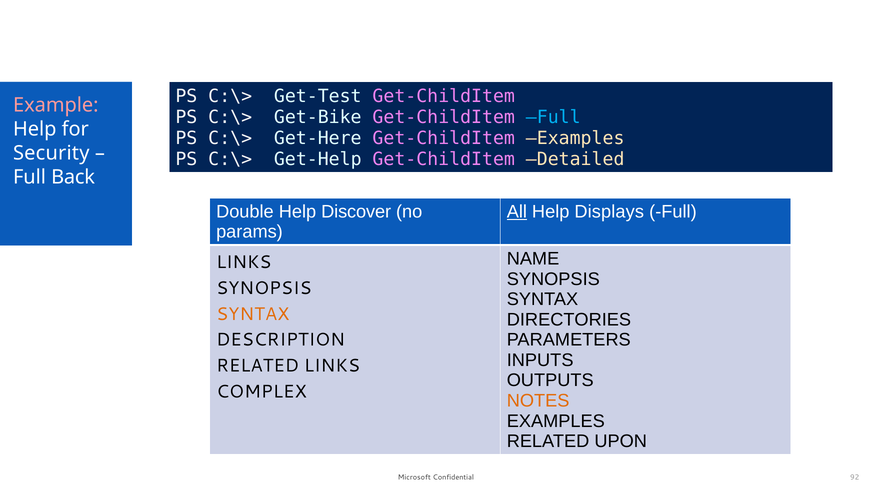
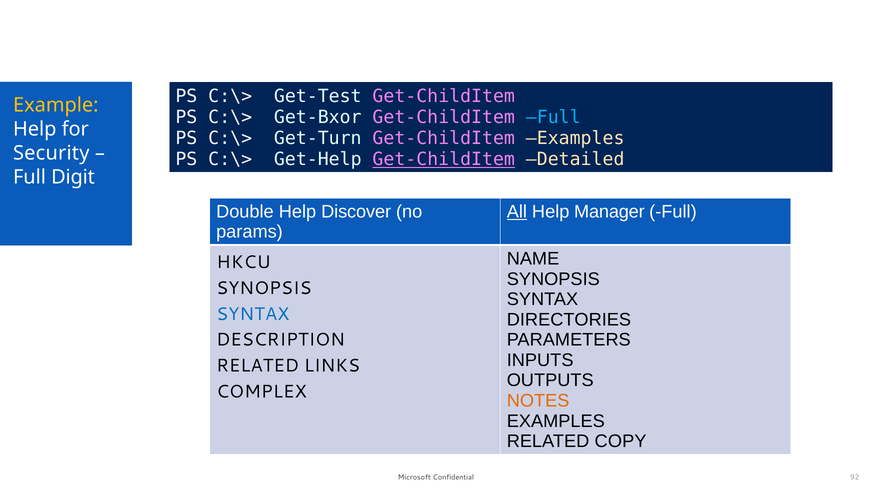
Example colour: pink -> yellow
Get-Bike: Get-Bike -> Get-Bxor
Get-Here: Get-Here -> Get-Turn
Get-ChildItem at (444, 159) underline: none -> present
Back: Back -> Digit
Displays: Displays -> Manager
LINKS at (244, 262): LINKS -> HKCU
SYNTAX at (253, 314) colour: orange -> blue
UPON: UPON -> COPY
